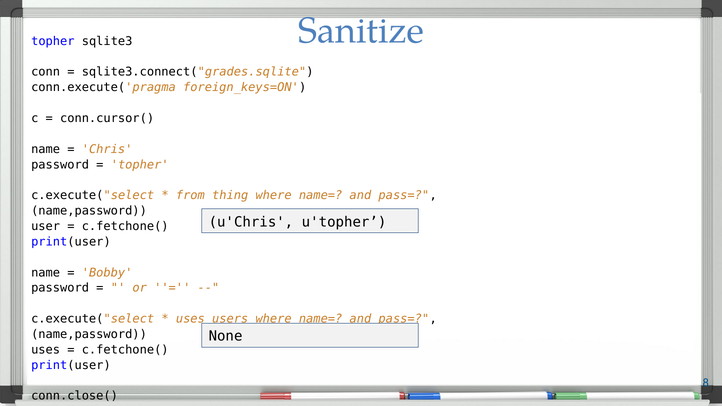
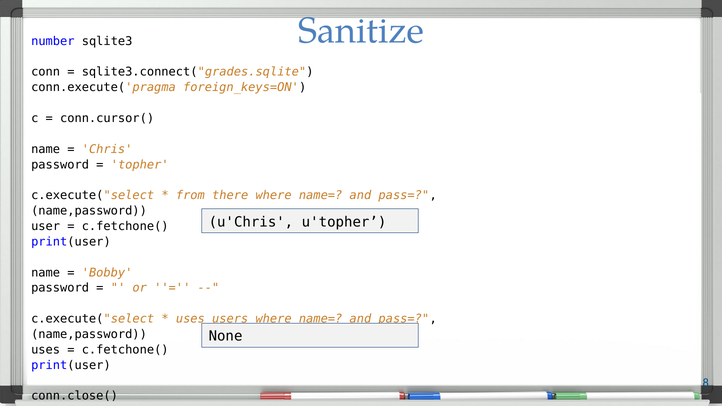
topher at (53, 41): topher -> number
thing: thing -> there
